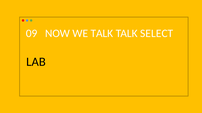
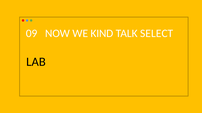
WE TALK: TALK -> KIND
